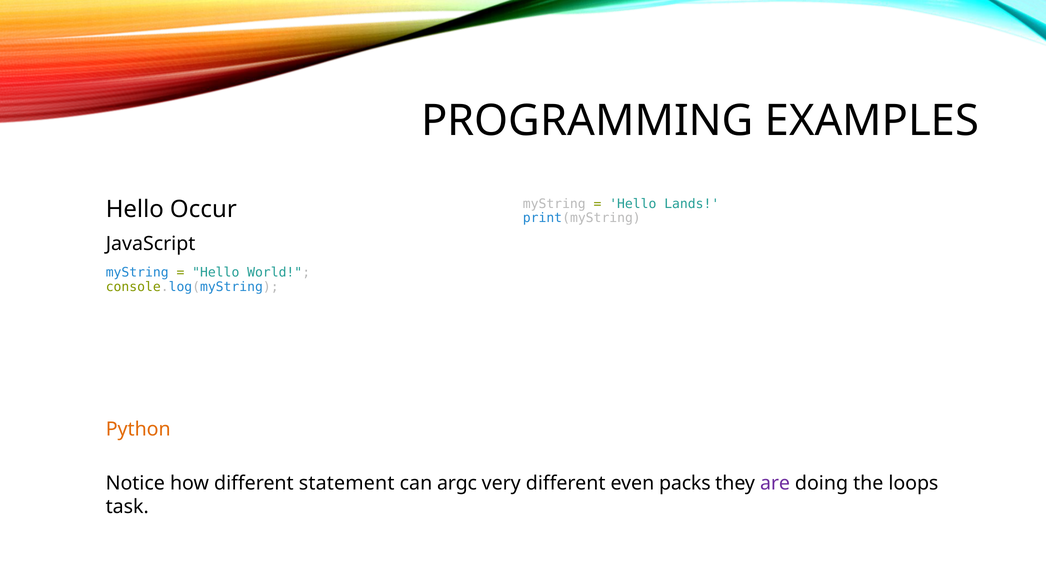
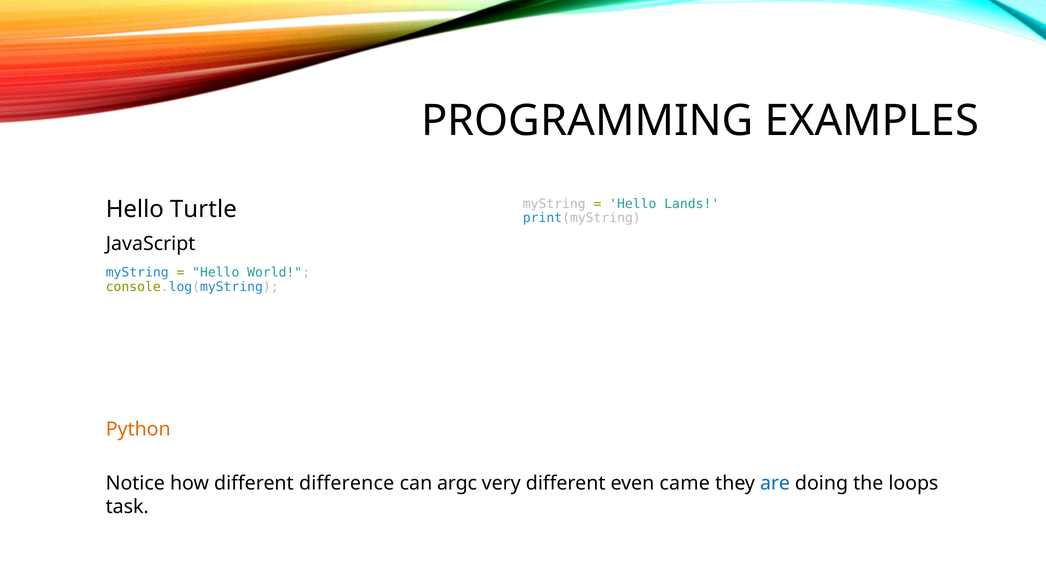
Occur: Occur -> Turtle
statement: statement -> difference
packs: packs -> came
are colour: purple -> blue
